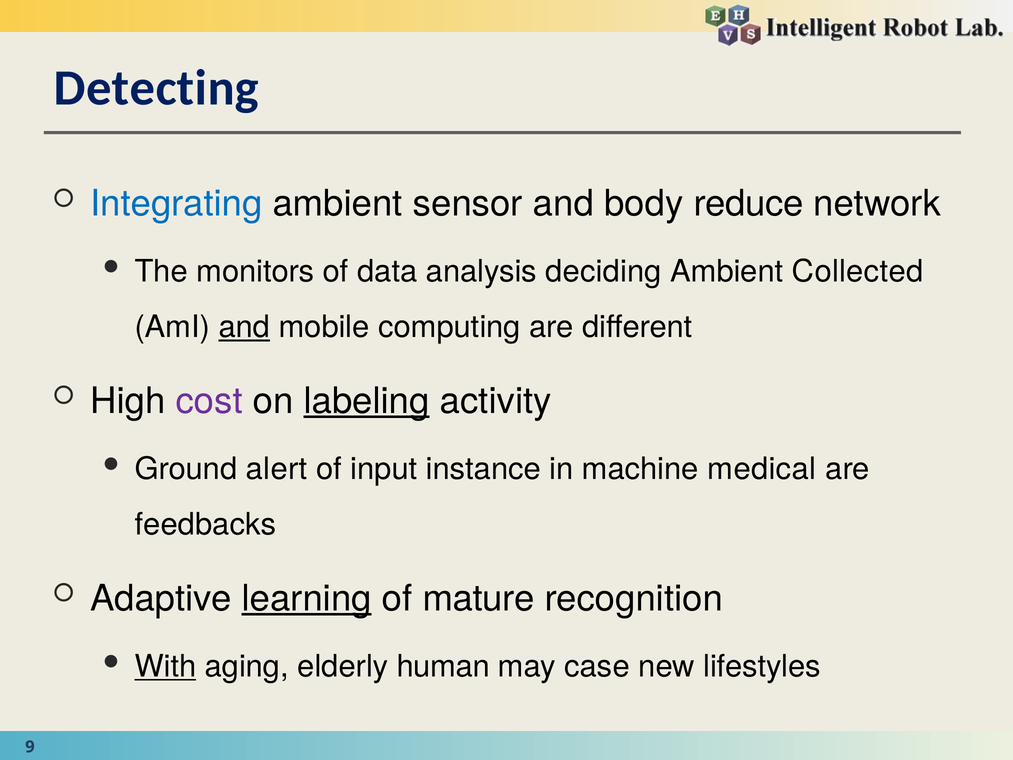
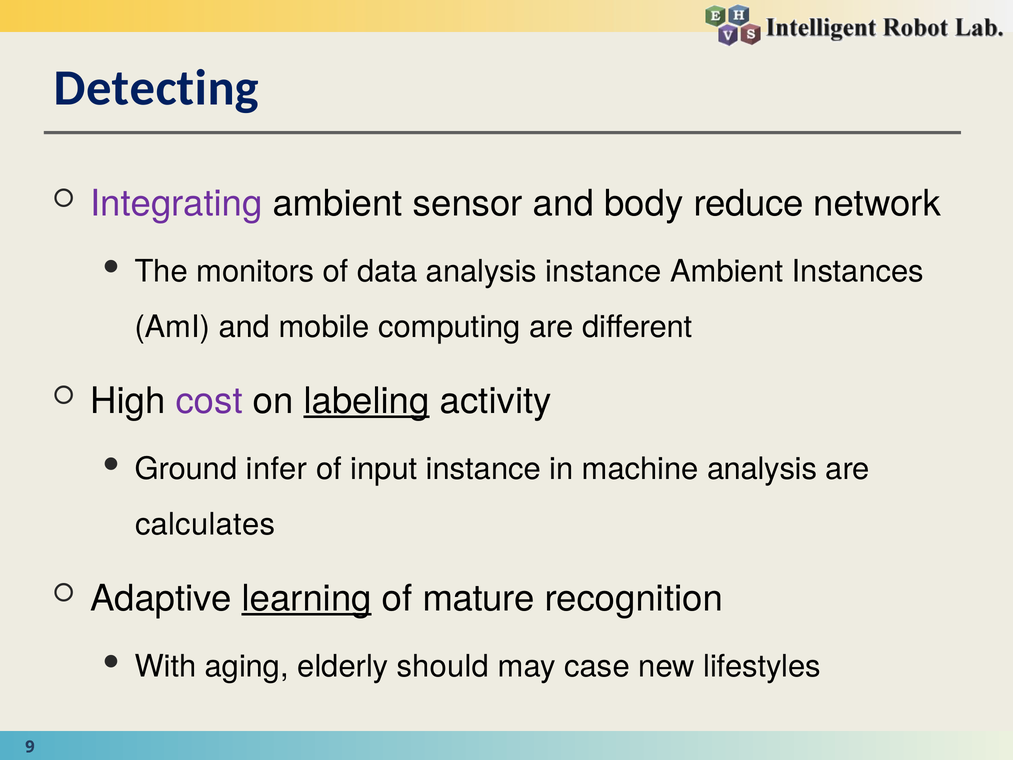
Integrating colour: blue -> purple
analysis deciding: deciding -> instance
Collected: Collected -> Instances
and at (244, 327) underline: present -> none
alert: alert -> infer
machine medical: medical -> analysis
feedbacks: feedbacks -> calculates
With underline: present -> none
human: human -> should
